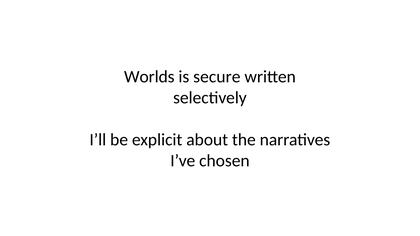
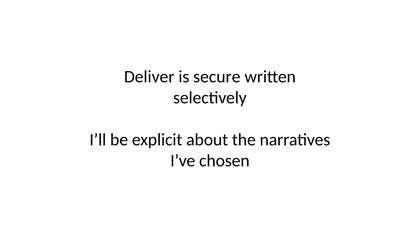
Worlds: Worlds -> Deliver
